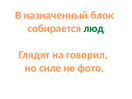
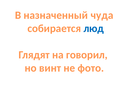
блок: блок -> чуда
люд colour: green -> blue
силе: силе -> винт
